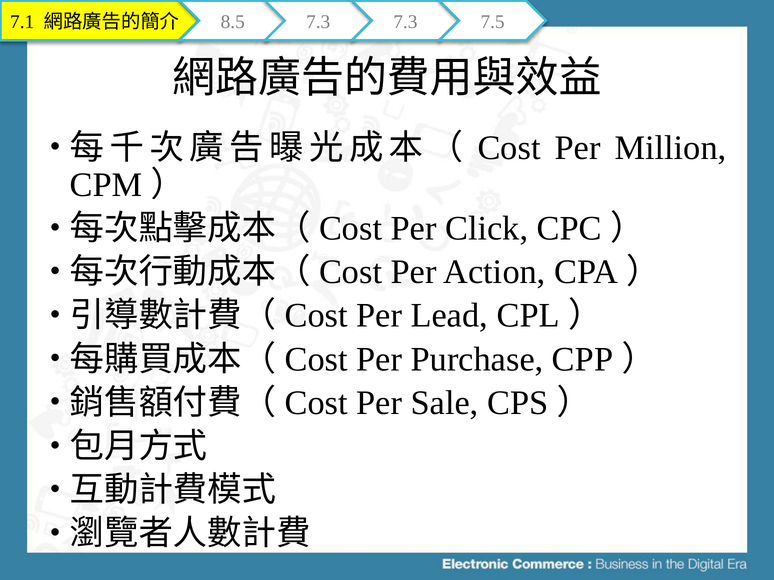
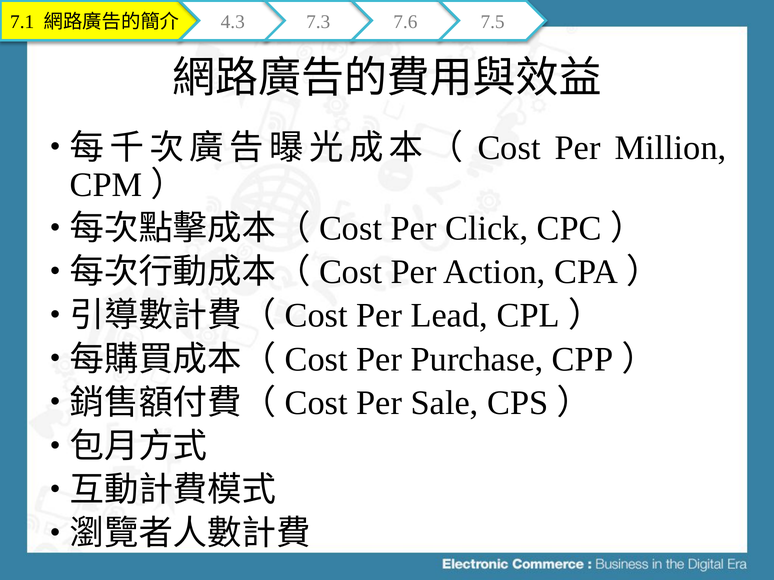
8.5: 8.5 -> 4.3
7.3 7.3: 7.3 -> 7.6
